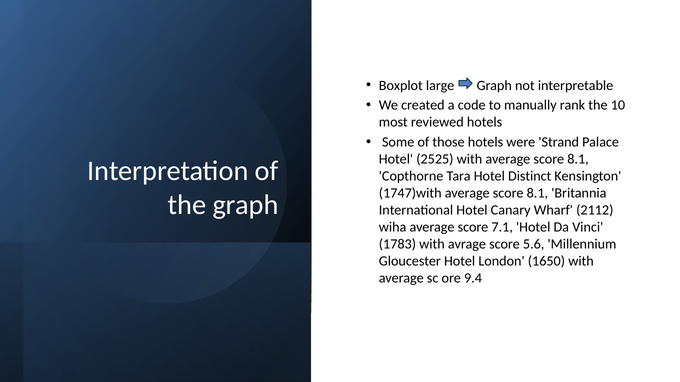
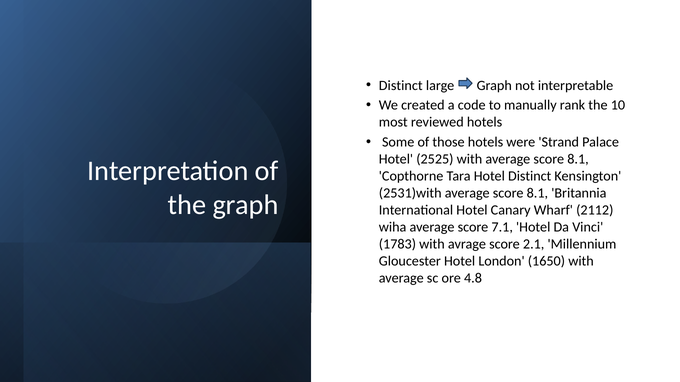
Boxplot at (401, 86): Boxplot -> Distinct
1747)with: 1747)with -> 2531)with
5.6: 5.6 -> 2.1
9.4: 9.4 -> 4.8
